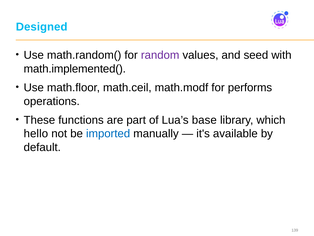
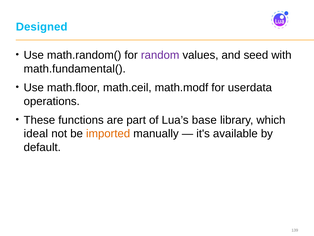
math.implemented(: math.implemented( -> math.fundamental(
performs: performs -> userdata
hello: hello -> ideal
imported colour: blue -> orange
